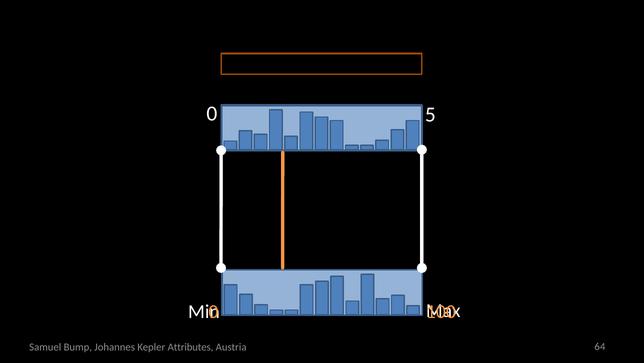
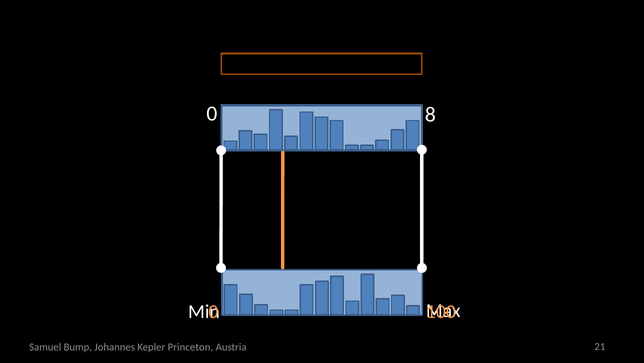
5: 5 -> 8
Attributes: Attributes -> Princeton
64: 64 -> 21
